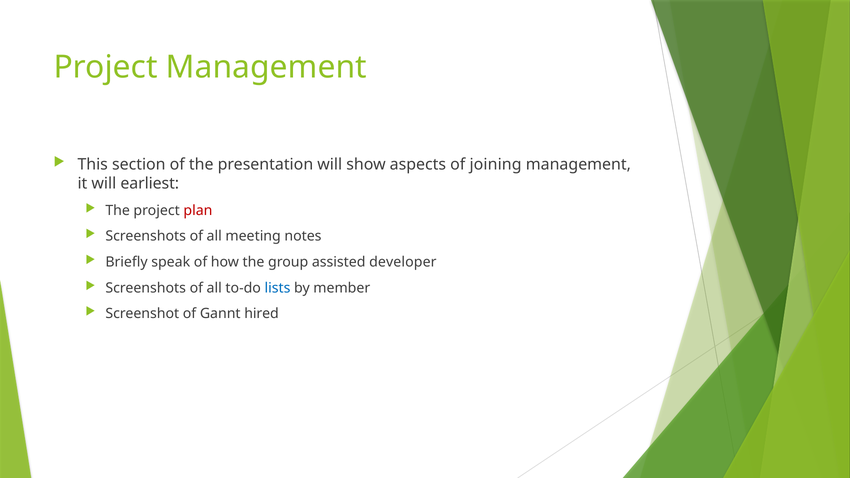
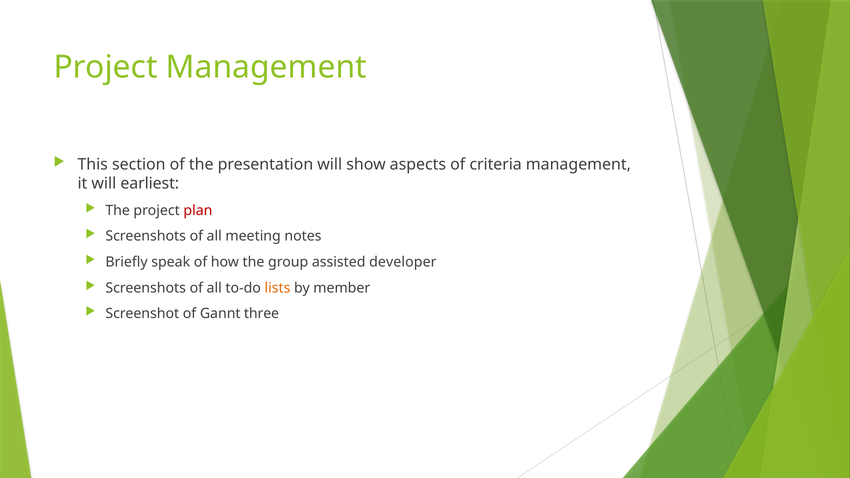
joining: joining -> criteria
lists colour: blue -> orange
hired: hired -> three
